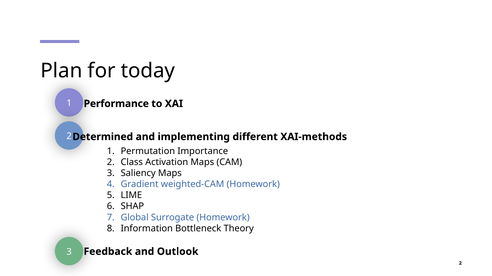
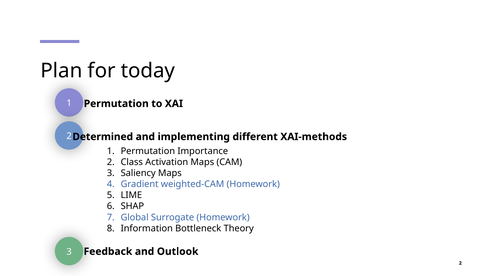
Performance at (116, 104): Performance -> Permutation
